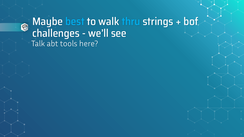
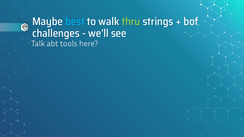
thru colour: light blue -> light green
